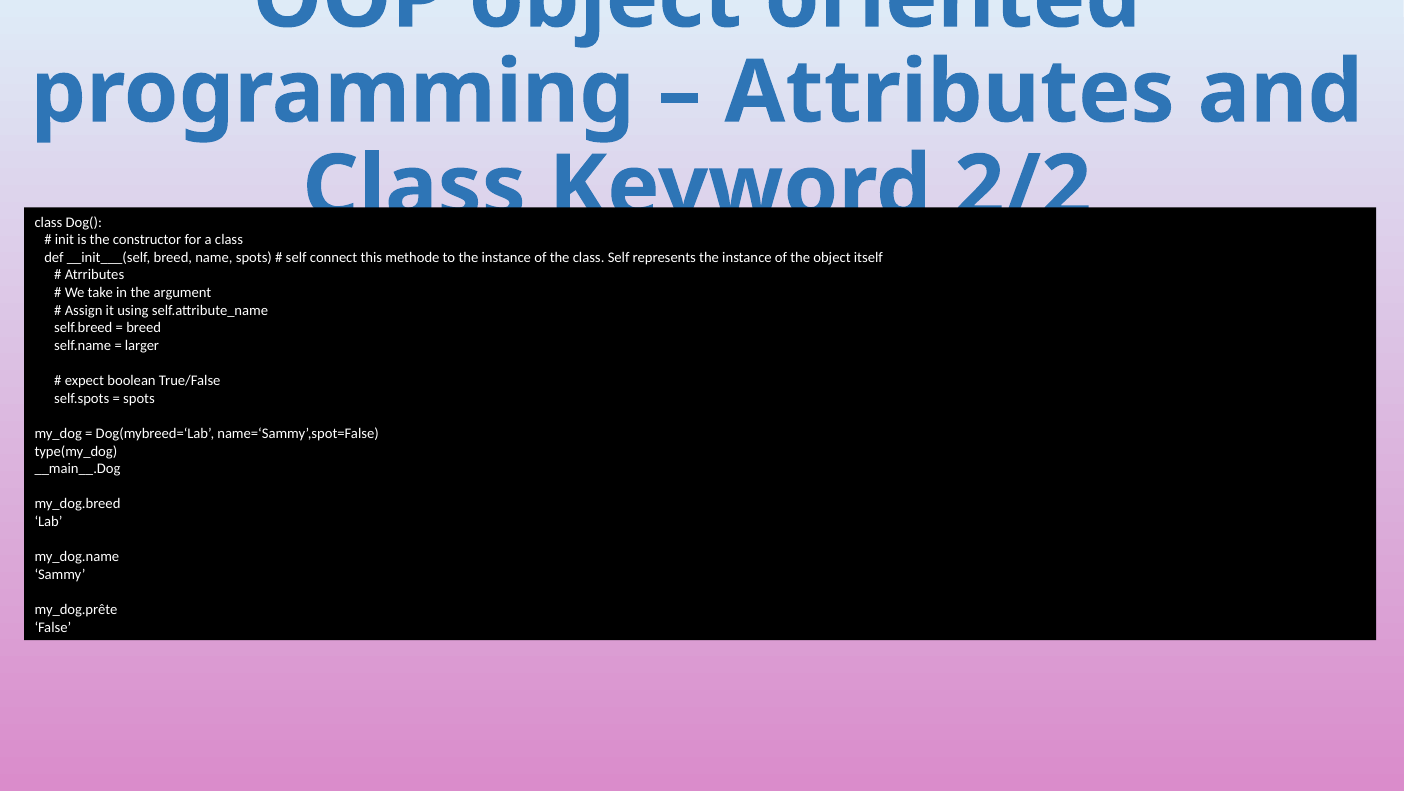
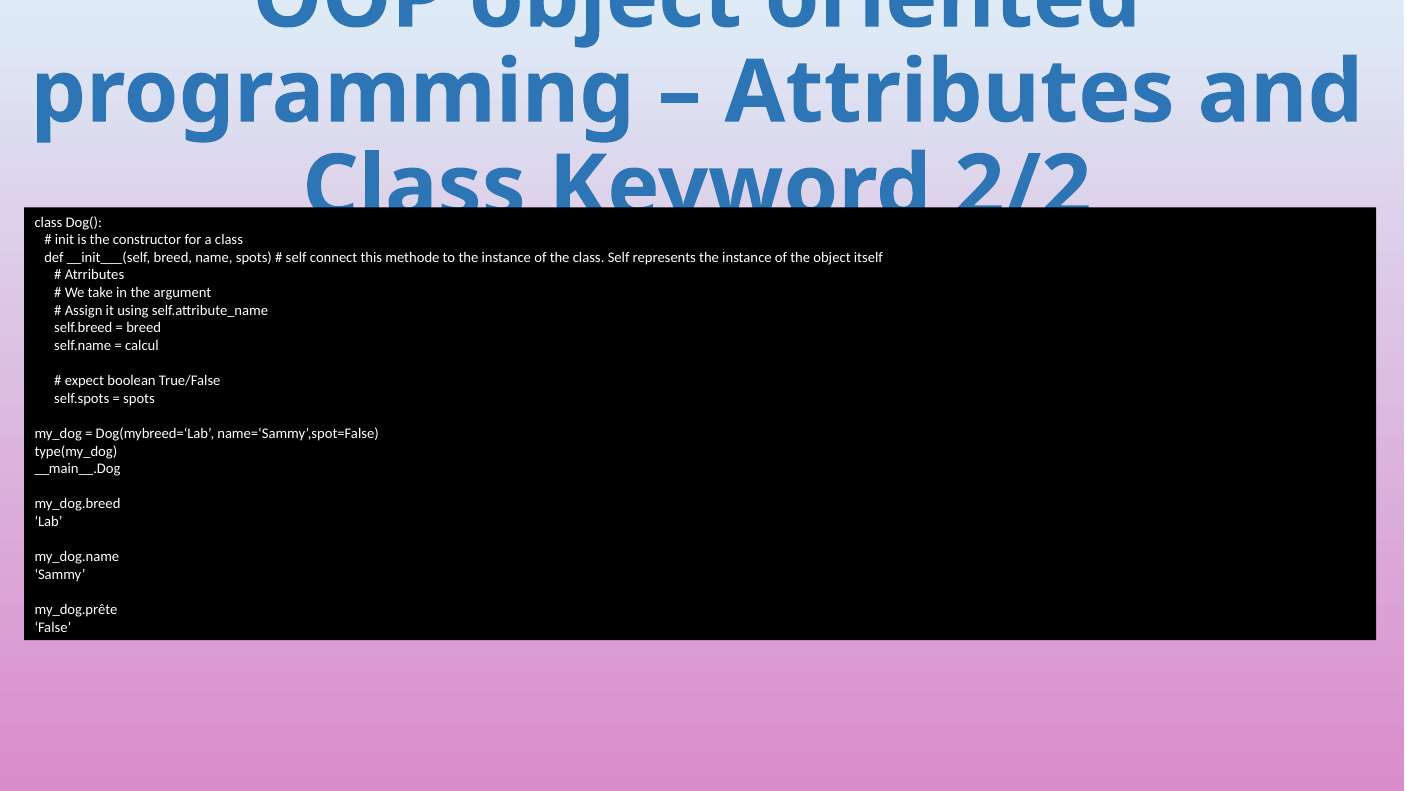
larger: larger -> calcul
